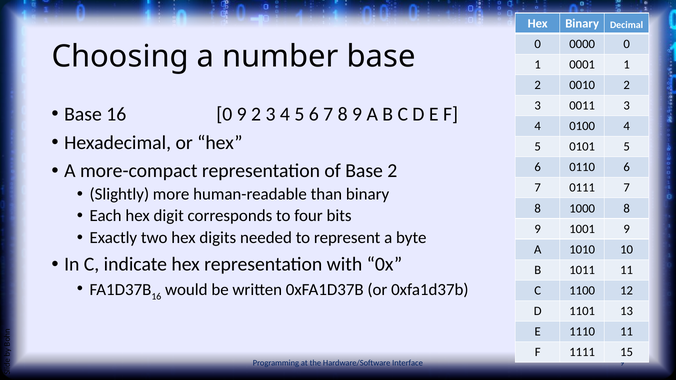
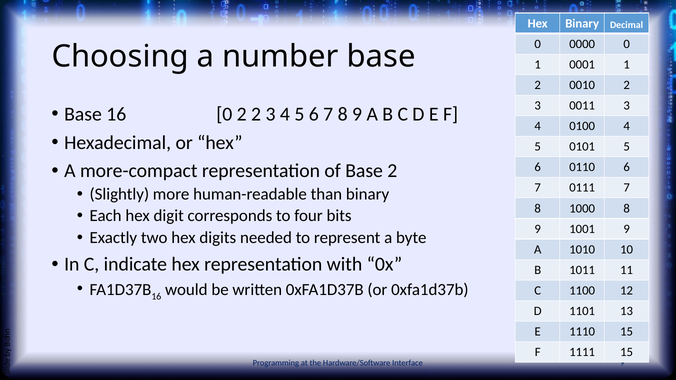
0 9: 9 -> 2
1110 11: 11 -> 15
